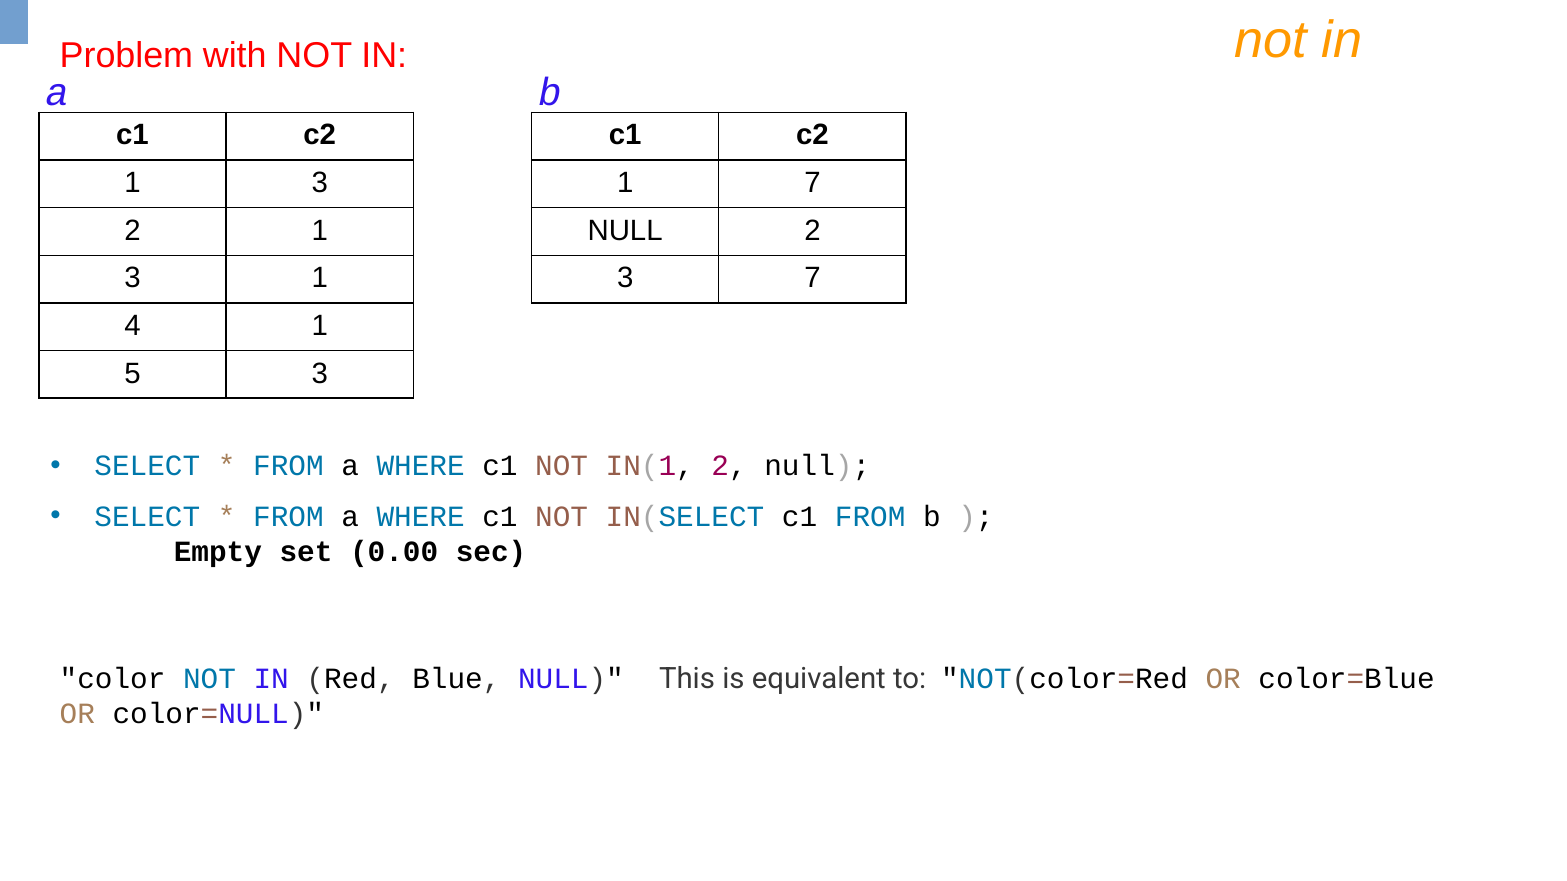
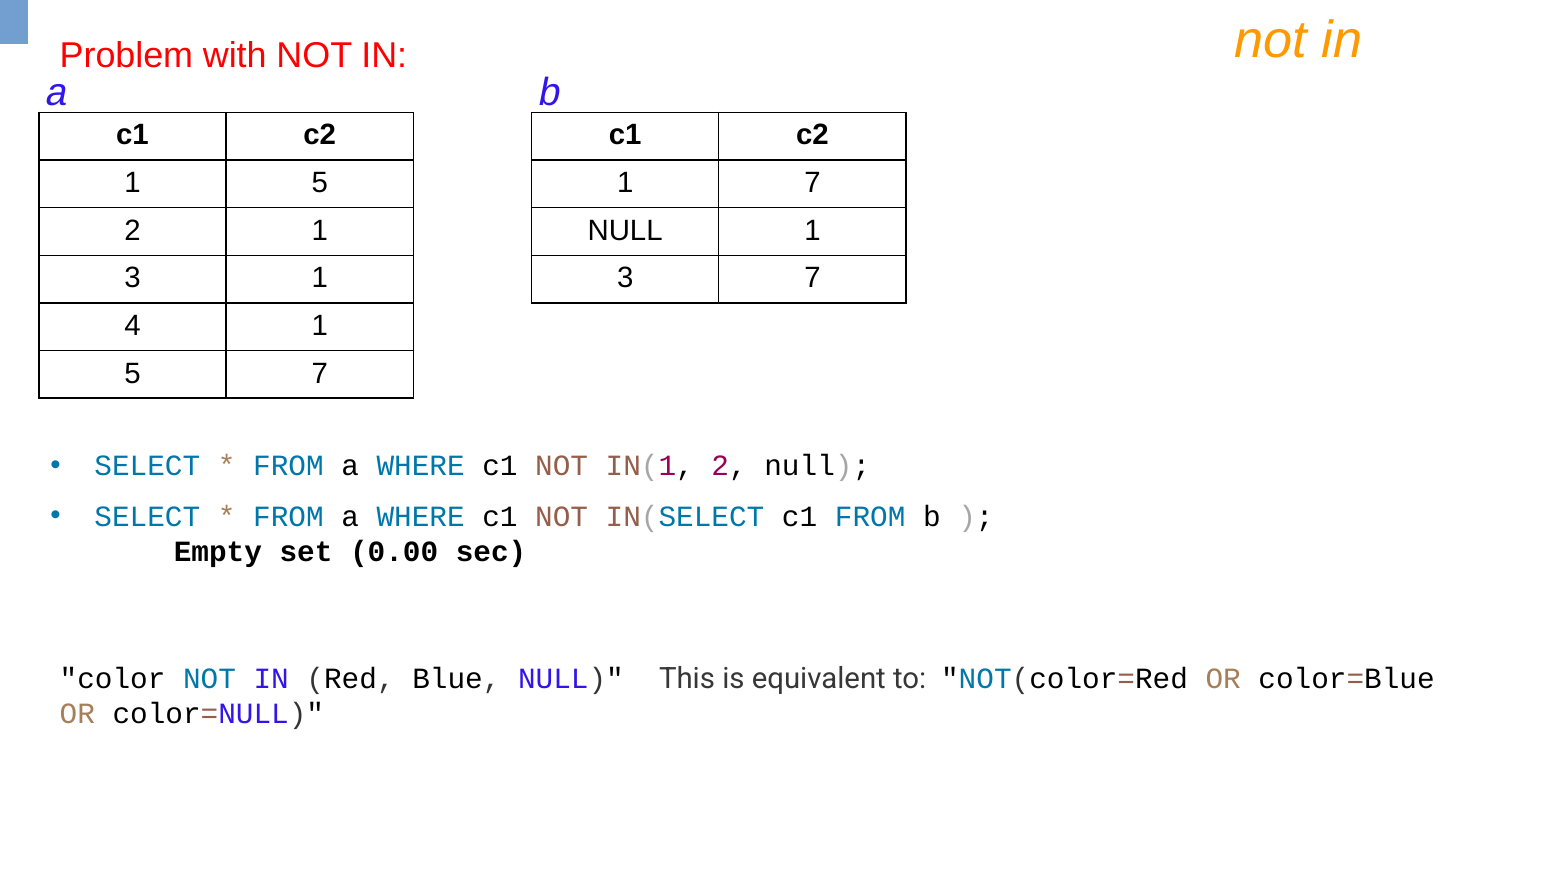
3 at (320, 183): 3 -> 5
NULL 2: 2 -> 1
5 3: 3 -> 7
